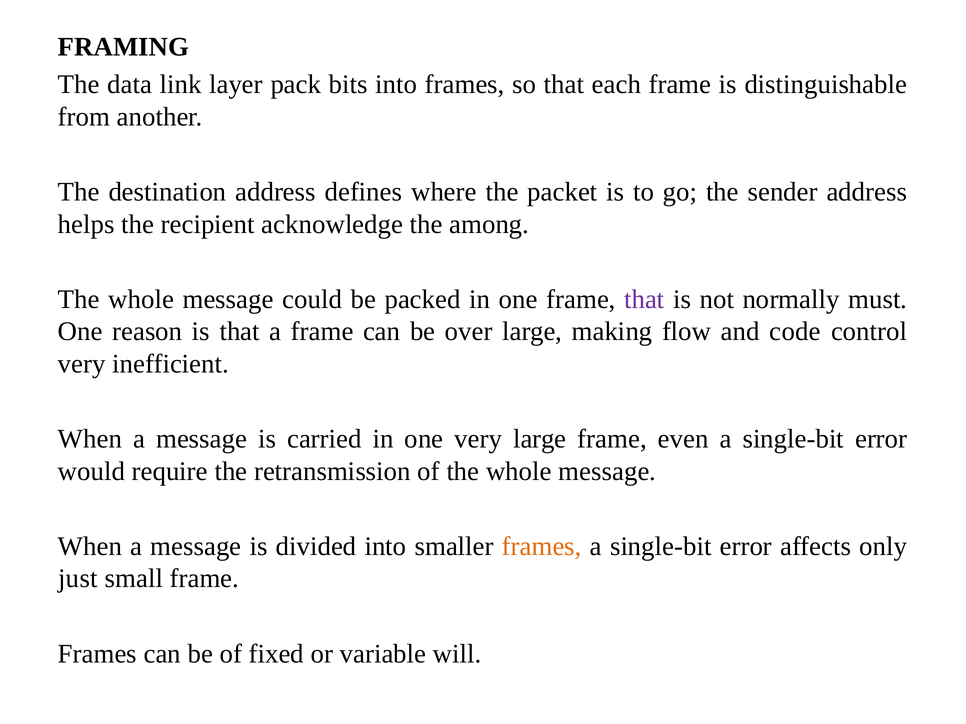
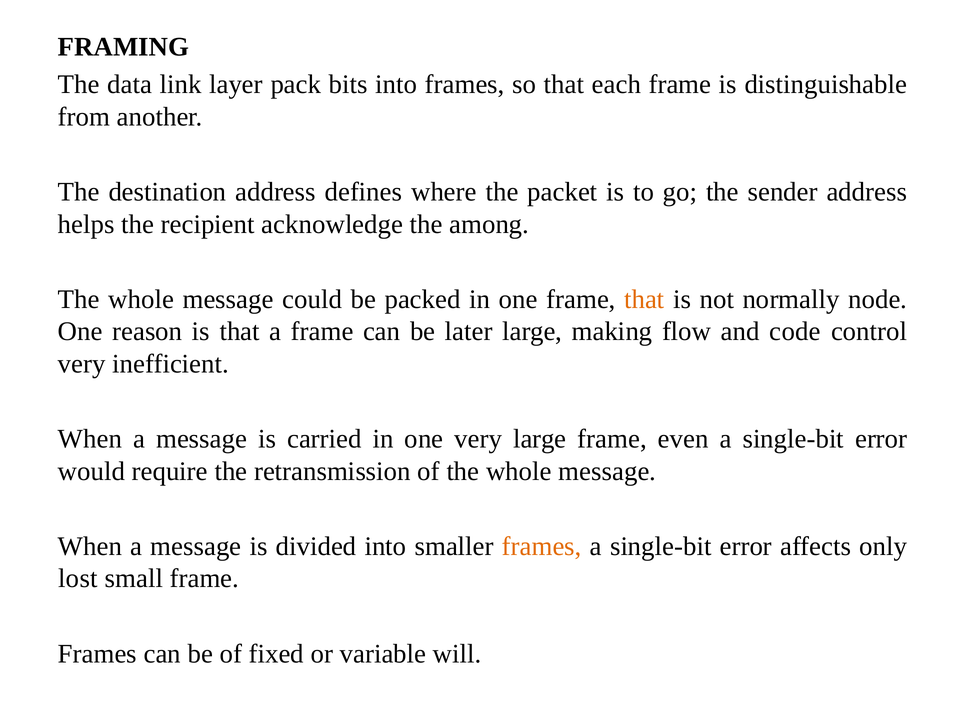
that at (644, 300) colour: purple -> orange
must: must -> node
over: over -> later
just: just -> lost
